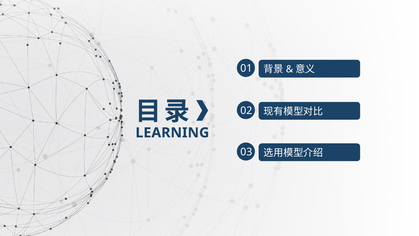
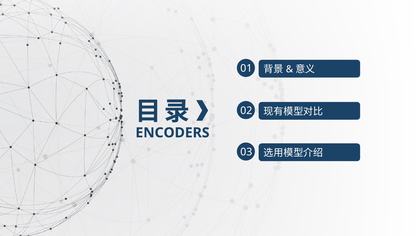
LEARNING: LEARNING -> ENCODERS
